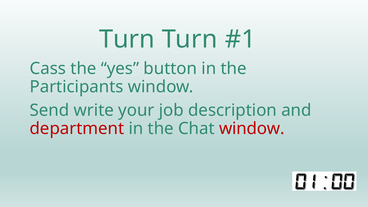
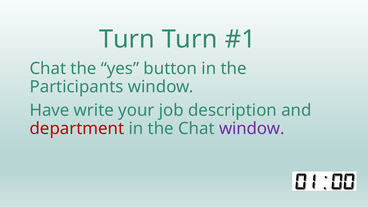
Cass at (48, 68): Cass -> Chat
Send: Send -> Have
window at (252, 129) colour: red -> purple
